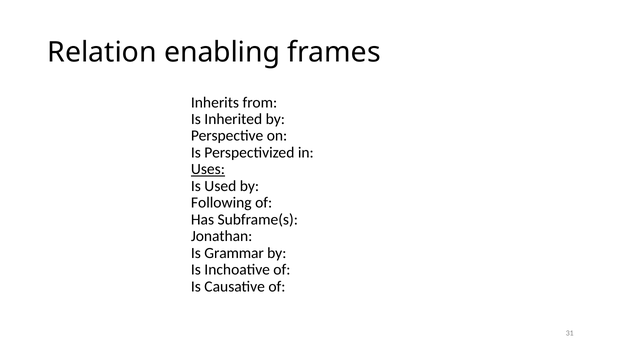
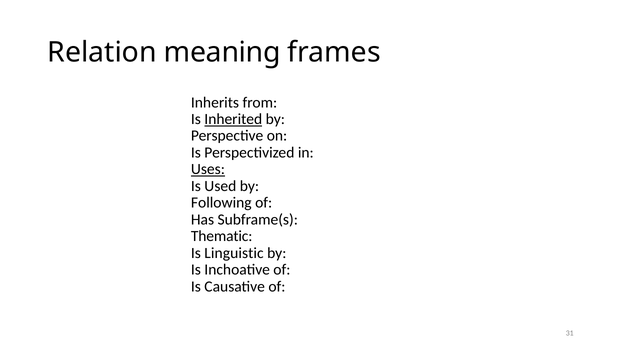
enabling: enabling -> meaning
Inherited underline: none -> present
Jonathan: Jonathan -> Thematic
Grammar: Grammar -> Linguistic
